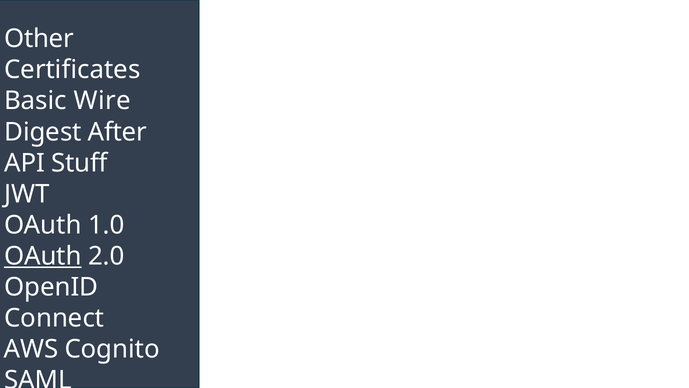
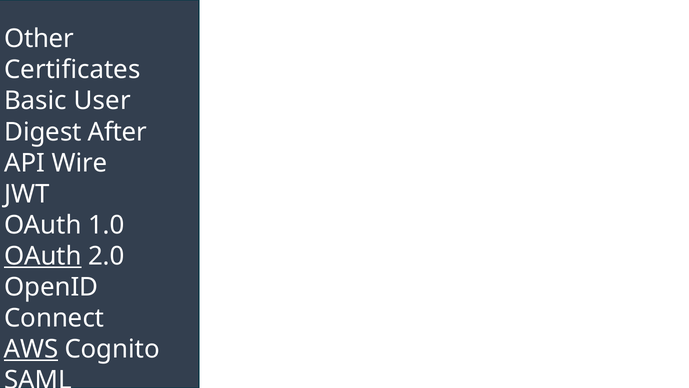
Wire: Wire -> User
Stuff: Stuff -> Wire
AWS underline: none -> present
